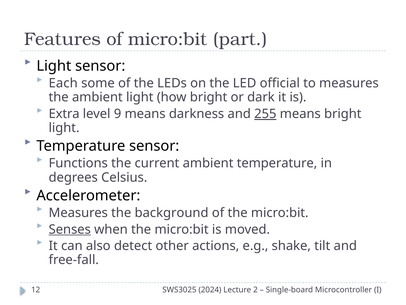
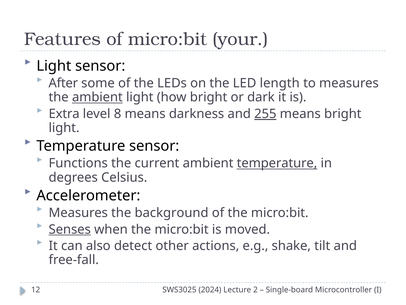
part: part -> your
Each: Each -> After
official: official -> length
ambient at (97, 97) underline: none -> present
9: 9 -> 8
temperature at (277, 163) underline: none -> present
